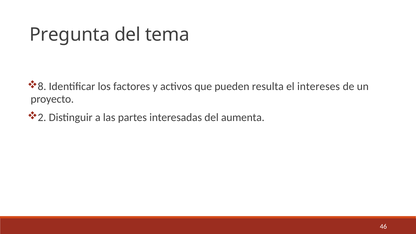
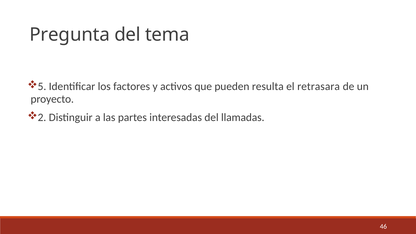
8: 8 -> 5
intereses: intereses -> retrasara
aumenta: aumenta -> llamadas
